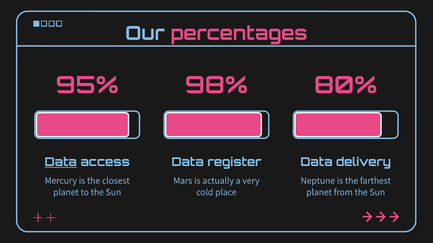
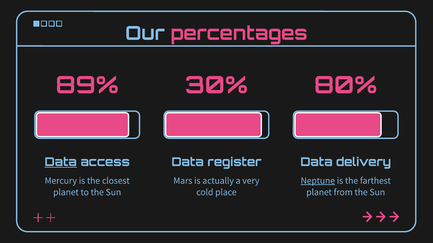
95%: 95% -> 89%
98%: 98% -> 30%
Neptune underline: none -> present
